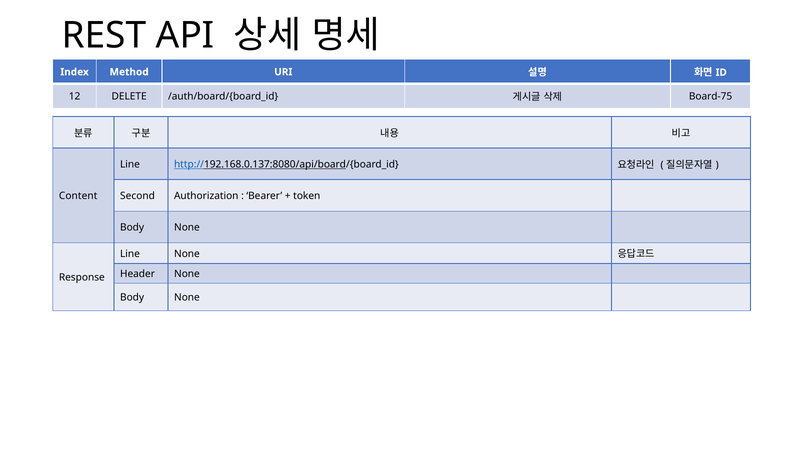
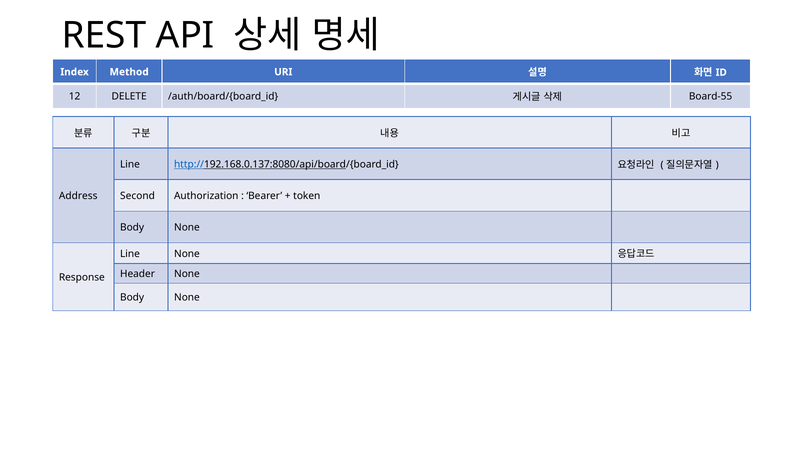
Board-75: Board-75 -> Board-55
Content: Content -> Address
